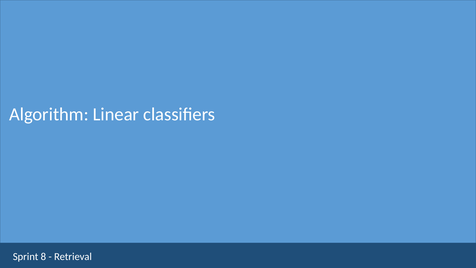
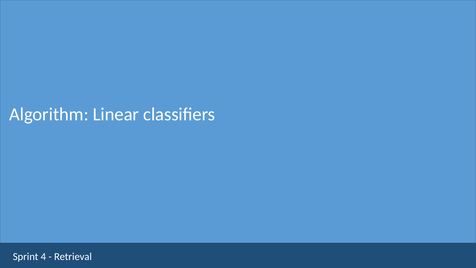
8: 8 -> 4
